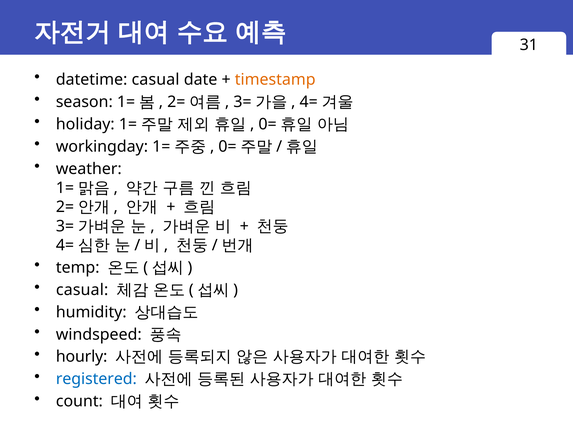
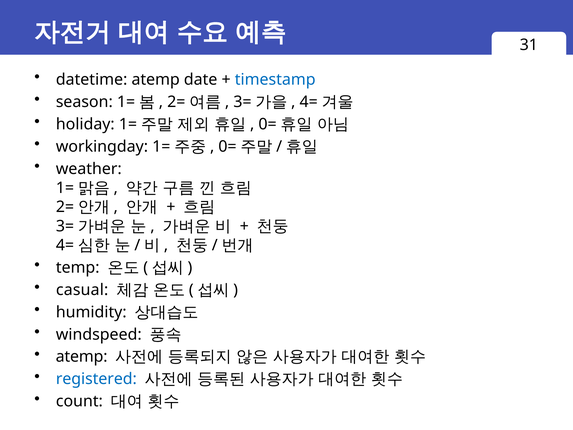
datetime casual: casual -> atemp
timestamp colour: orange -> blue
hourly at (82, 357): hourly -> atemp
